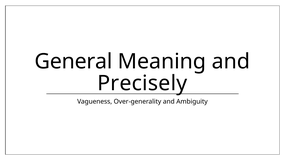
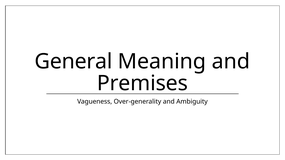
Precisely: Precisely -> Premises
